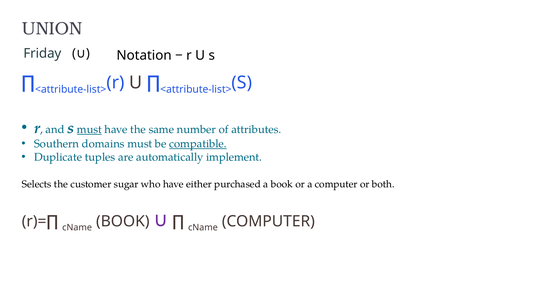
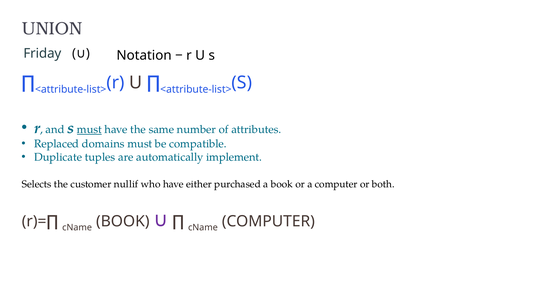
Southern: Southern -> Replaced
compatible underline: present -> none
sugar: sugar -> nullif
